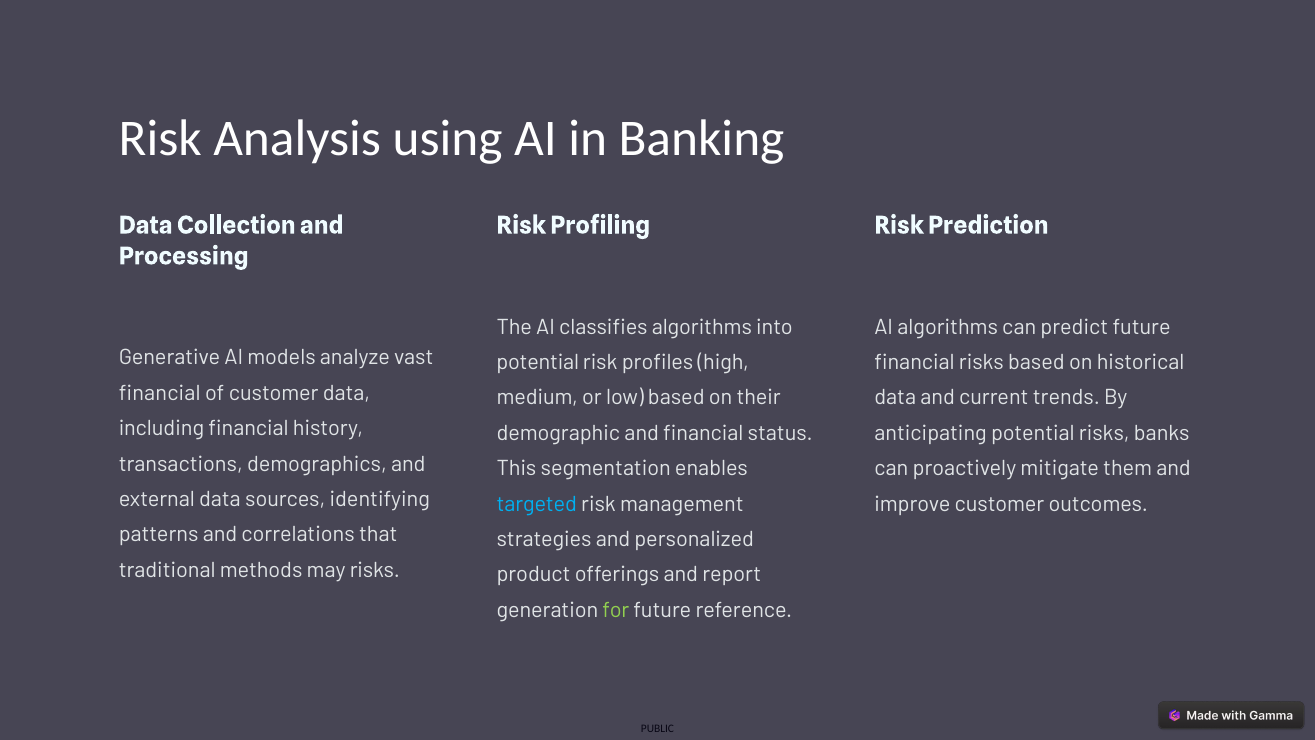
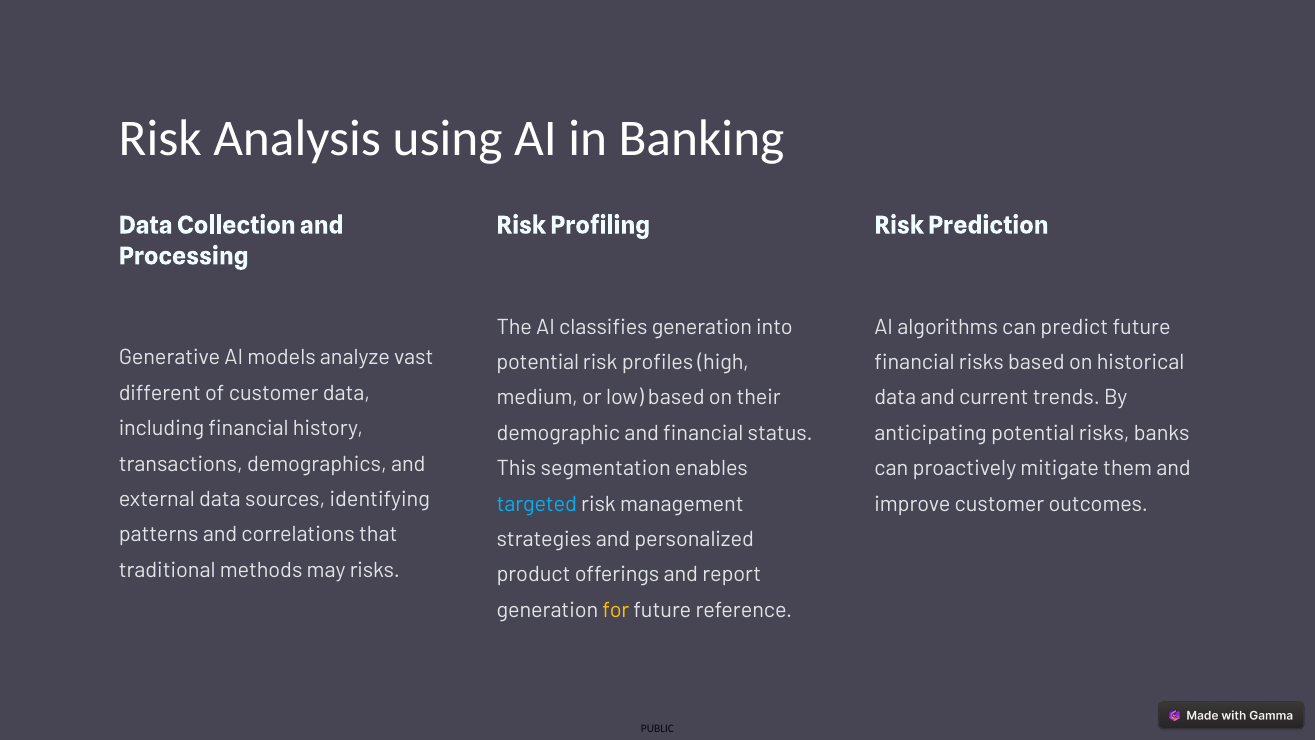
classifies algorithms: algorithms -> generation
financial at (160, 393): financial -> different
for colour: light green -> yellow
